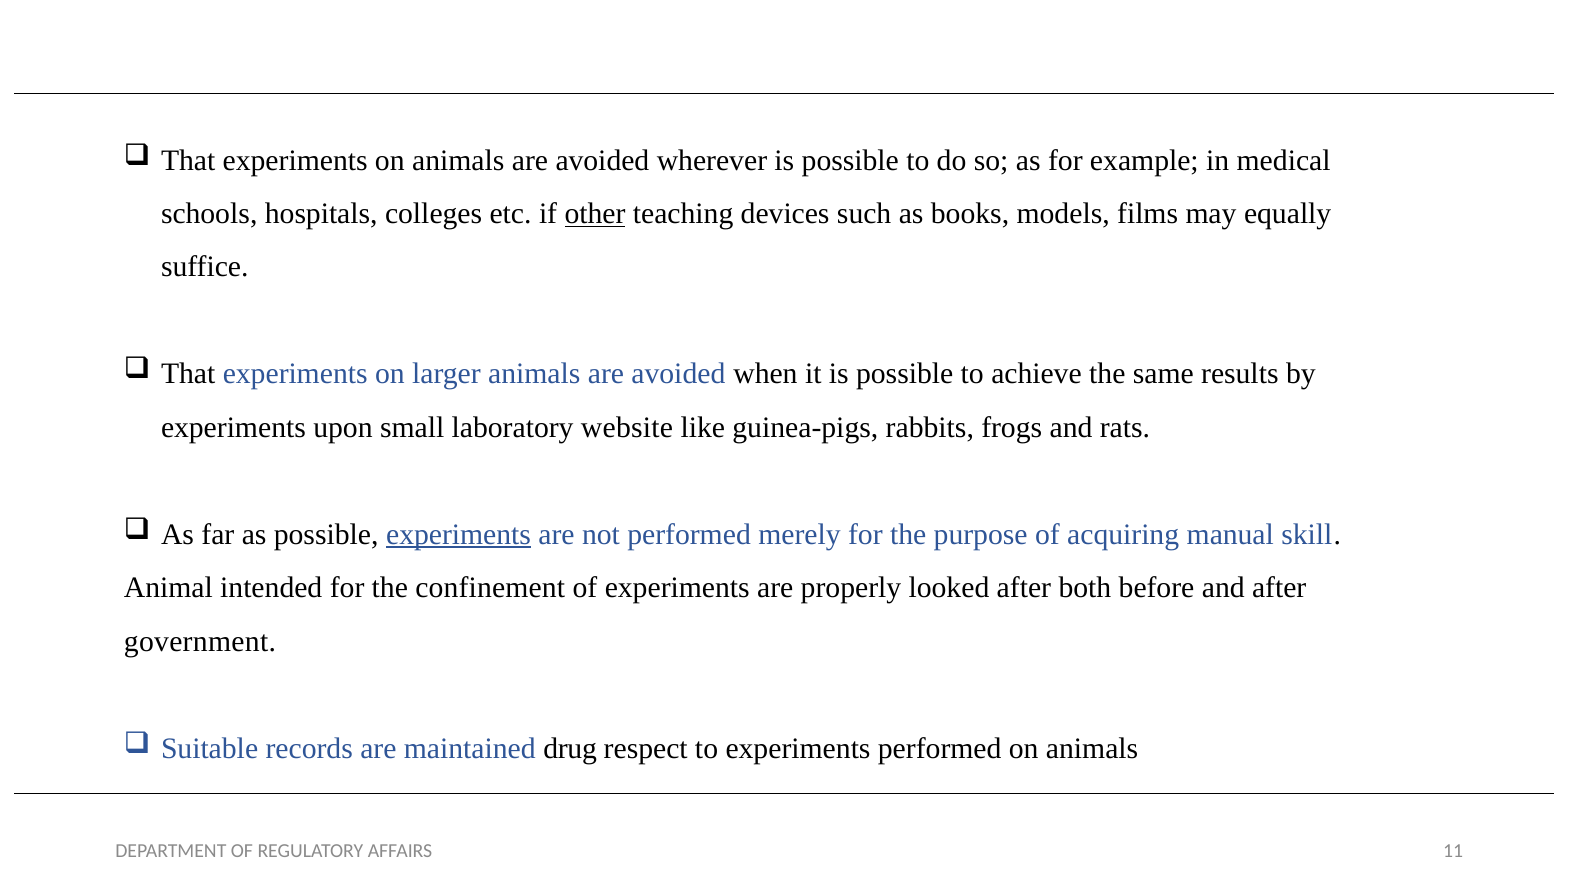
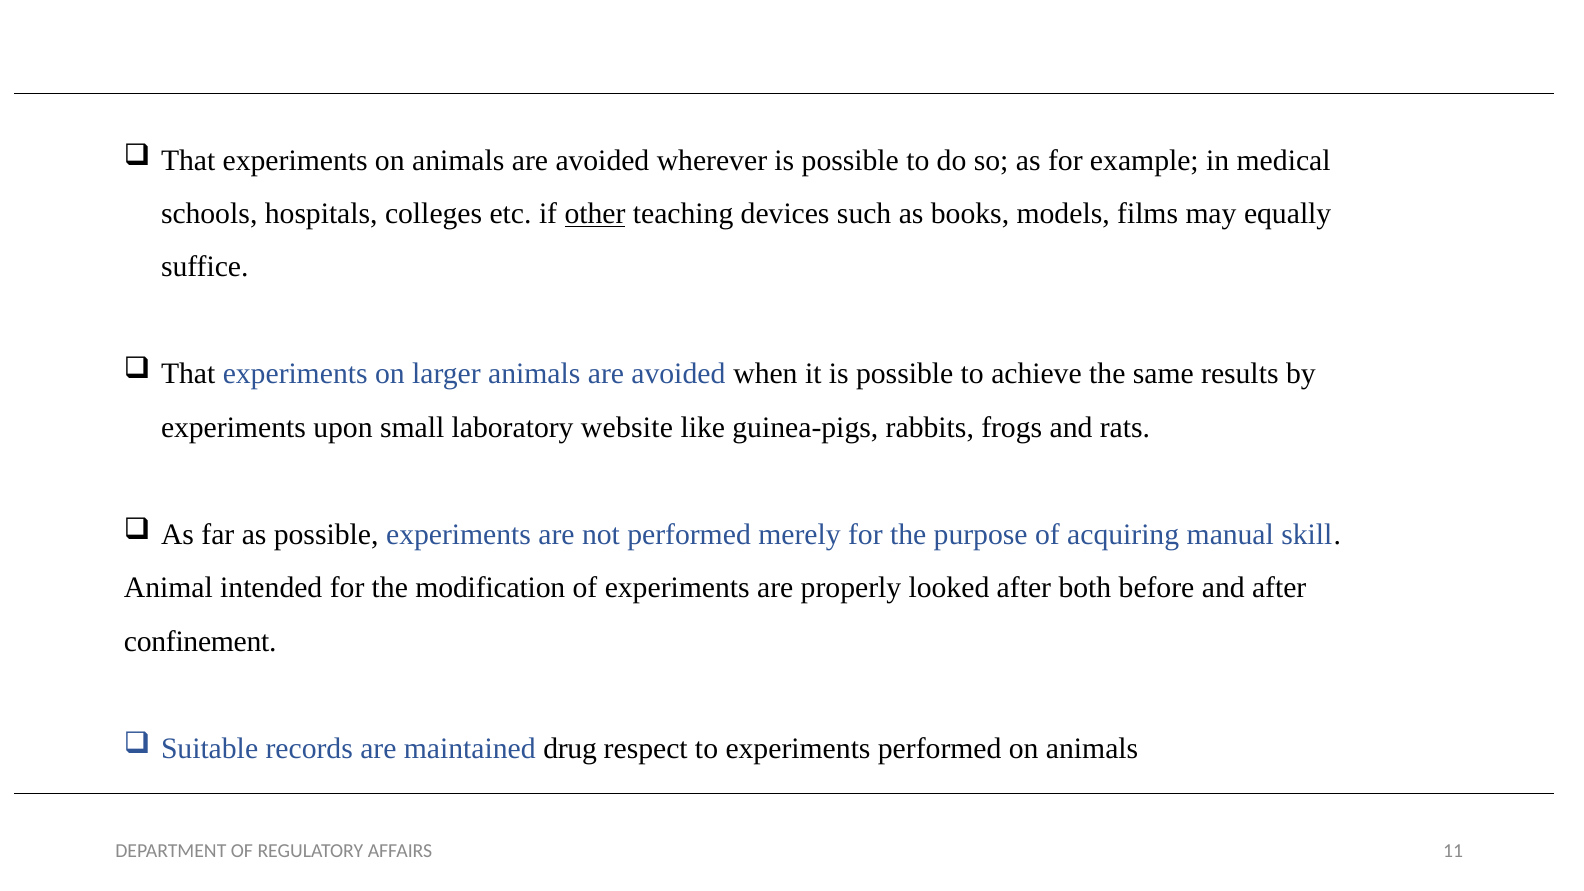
experiments at (459, 534) underline: present -> none
confinement: confinement -> modification
government: government -> confinement
